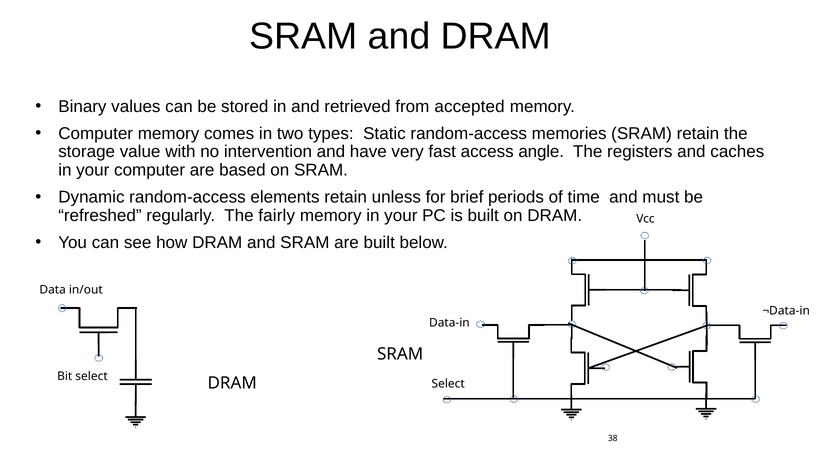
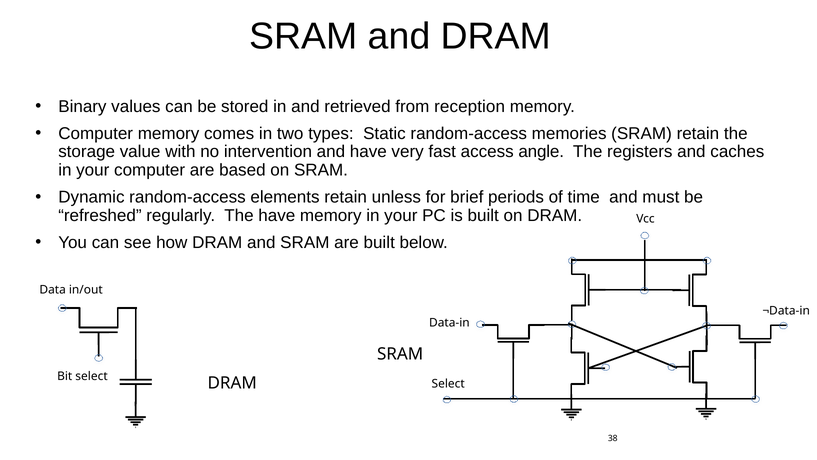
accepted: accepted -> reception
The fairly: fairly -> have
